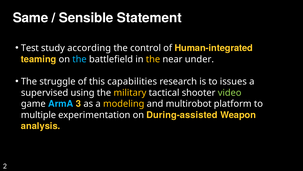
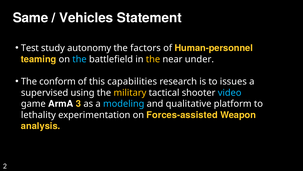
Sensible: Sensible -> Vehicles
according: according -> autonomy
control: control -> factors
Human-integrated: Human-integrated -> Human-personnel
struggle: struggle -> conform
video colour: light green -> light blue
ArmA colour: light blue -> white
modeling colour: yellow -> light blue
multirobot: multirobot -> qualitative
multiple: multiple -> lethality
During-assisted: During-assisted -> Forces-assisted
